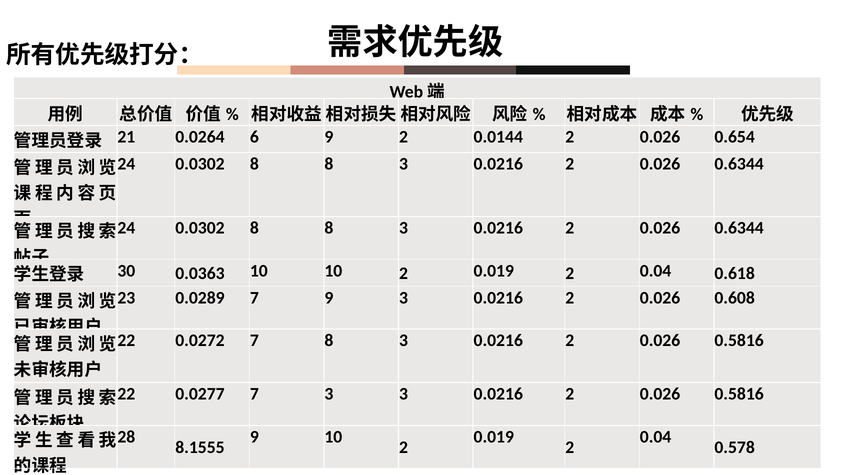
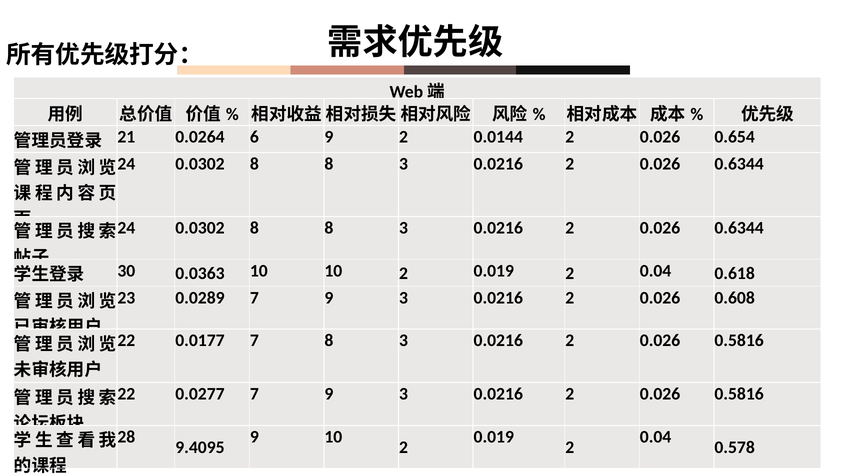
0.0272: 0.0272 -> 0.0177
0.0277 7 3: 3 -> 9
8.1555: 8.1555 -> 9.4095
